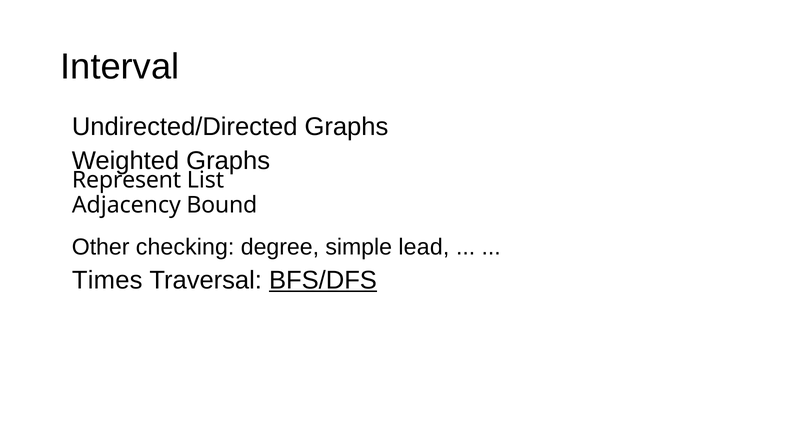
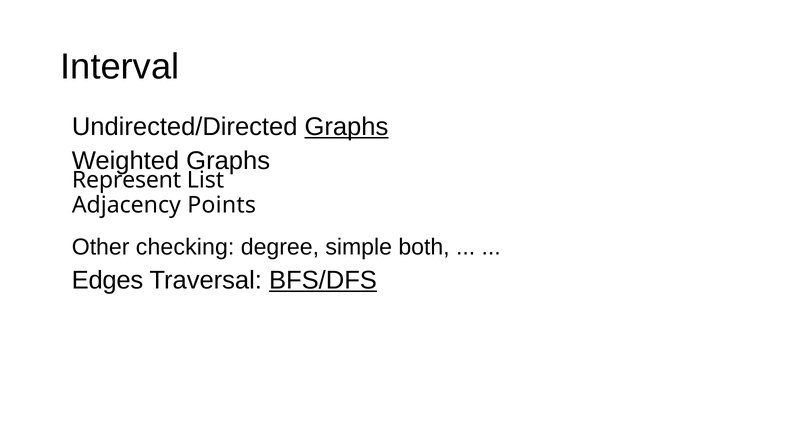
Graphs at (346, 126) underline: none -> present
Bound: Bound -> Points
lead: lead -> both
Times: Times -> Edges
